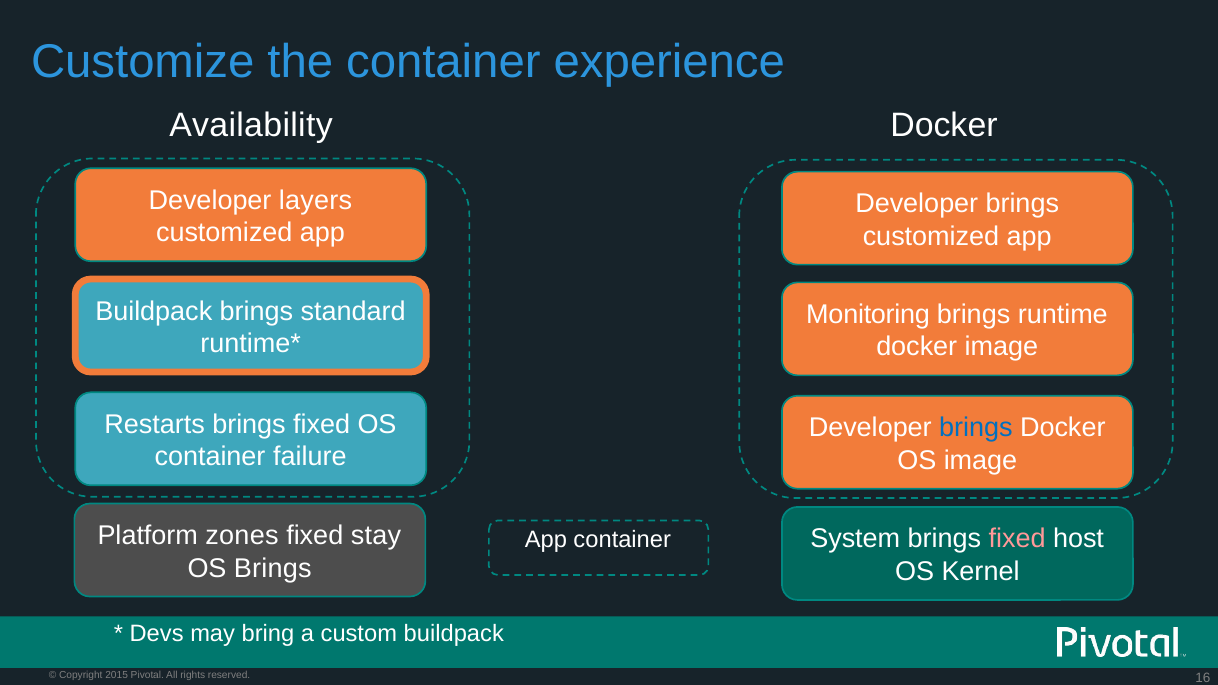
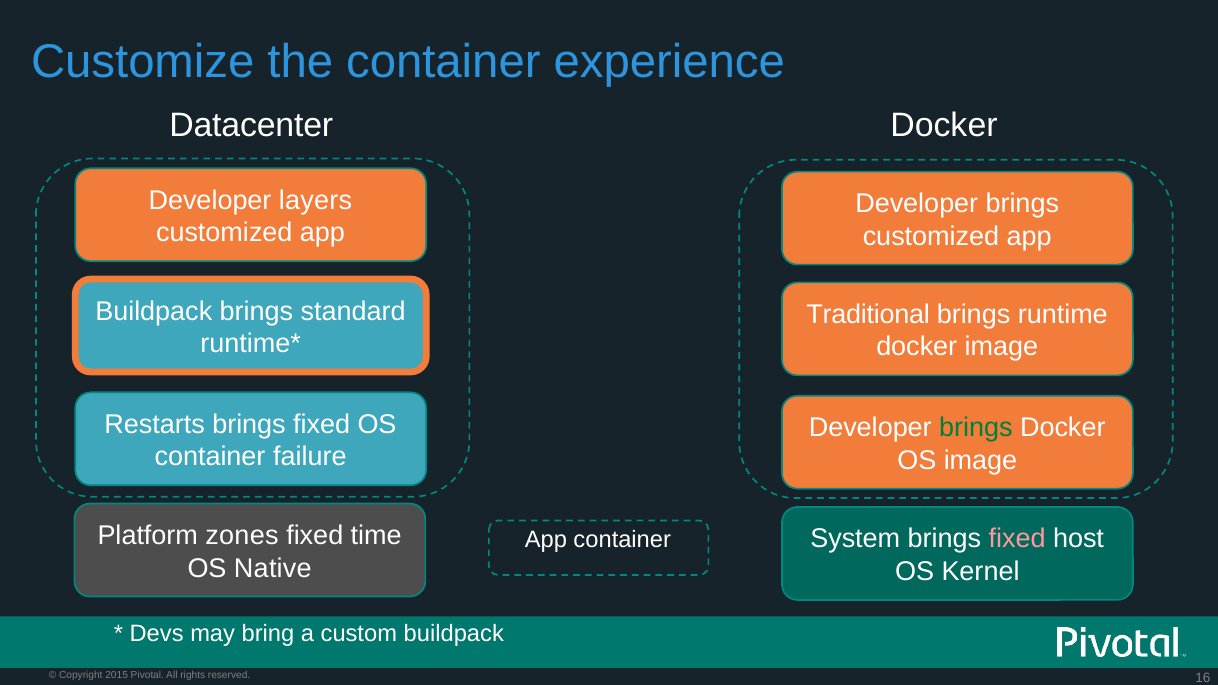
Availability: Availability -> Datacenter
Monitoring: Monitoring -> Traditional
brings at (976, 428) colour: blue -> green
stay: stay -> time
OS Brings: Brings -> Native
